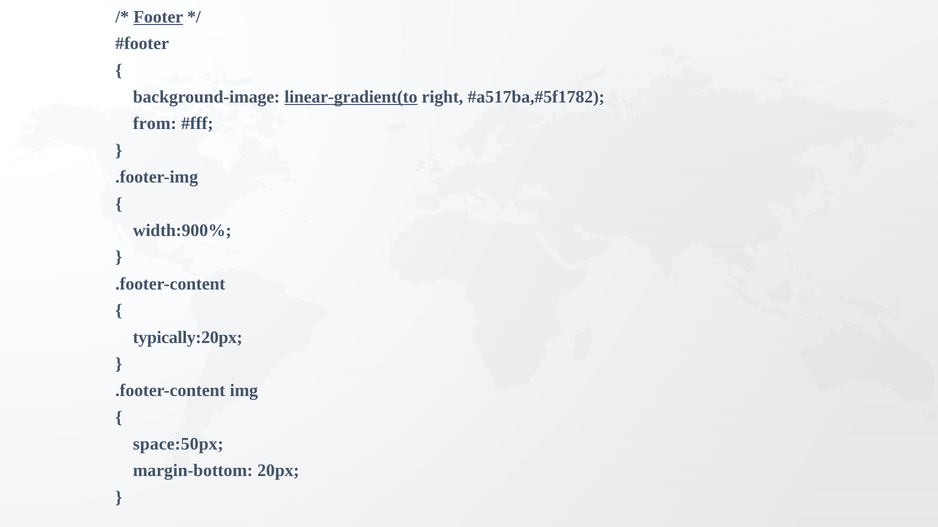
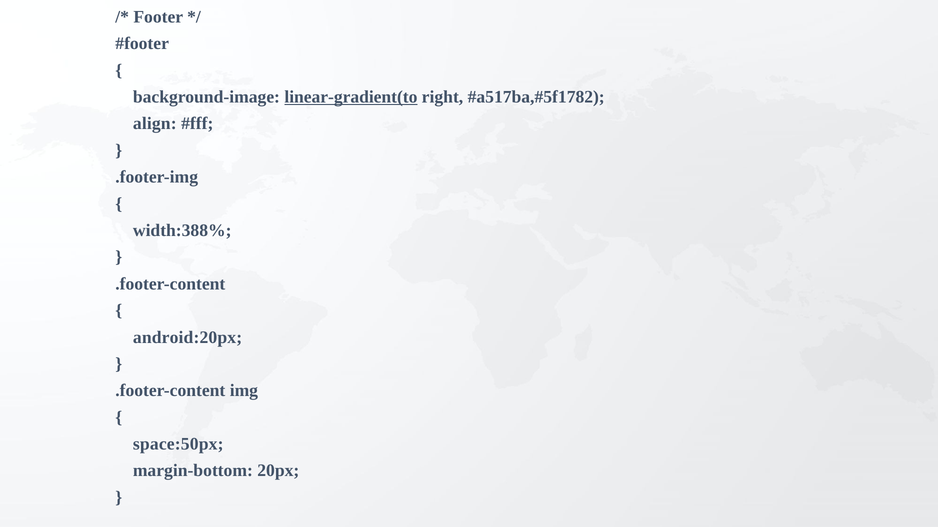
Footer underline: present -> none
from: from -> align
width:900%: width:900% -> width:388%
typically:20px: typically:20px -> android:20px
